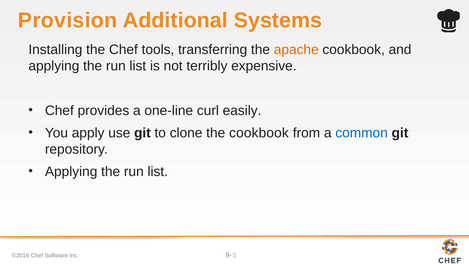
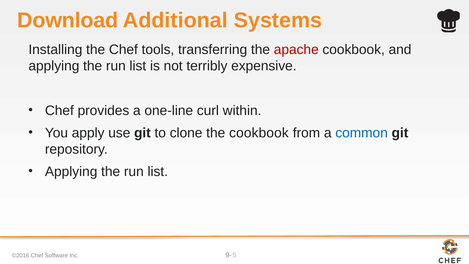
Provision: Provision -> Download
apache colour: orange -> red
easily: easily -> within
